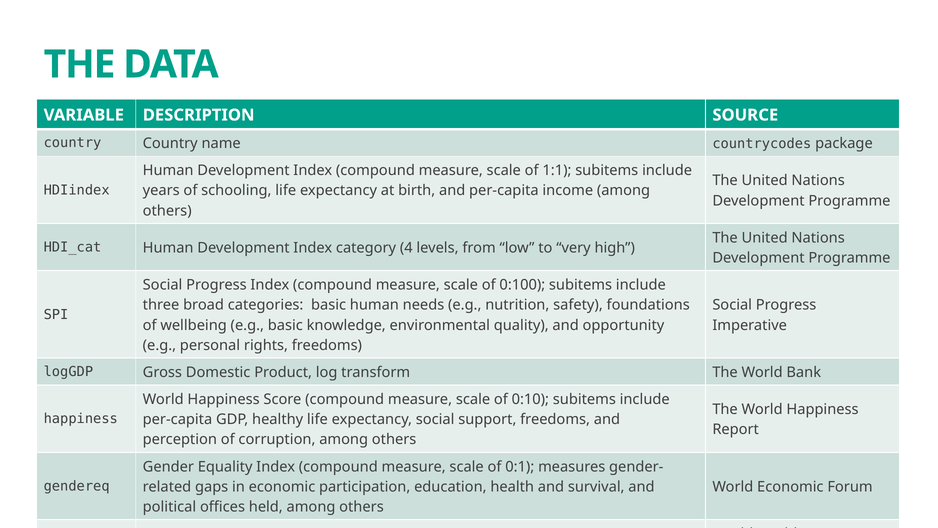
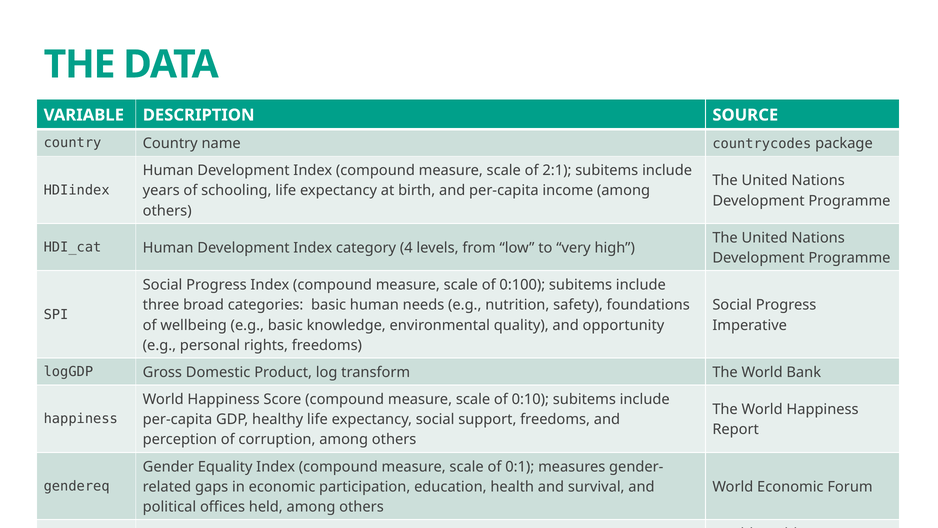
1:1: 1:1 -> 2:1
